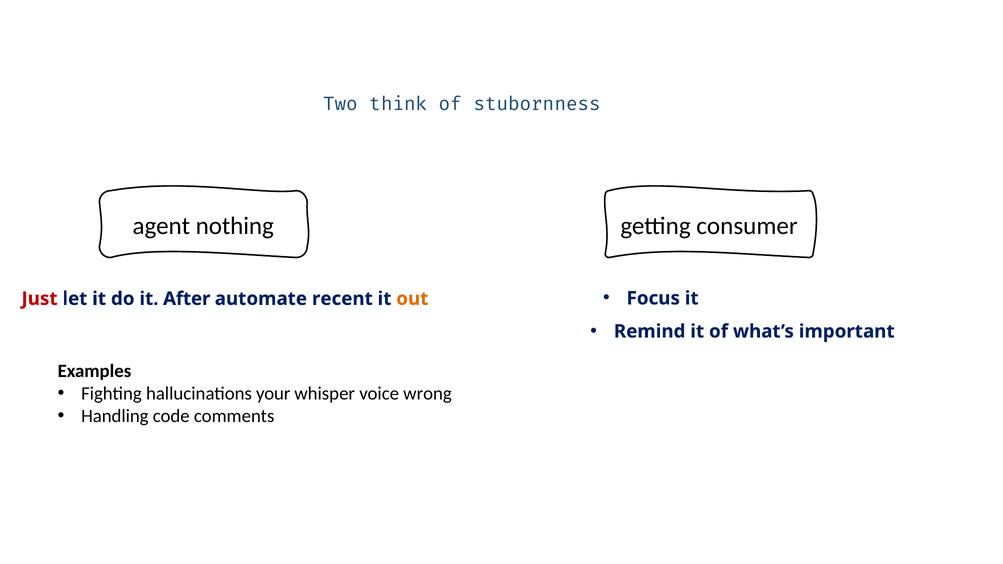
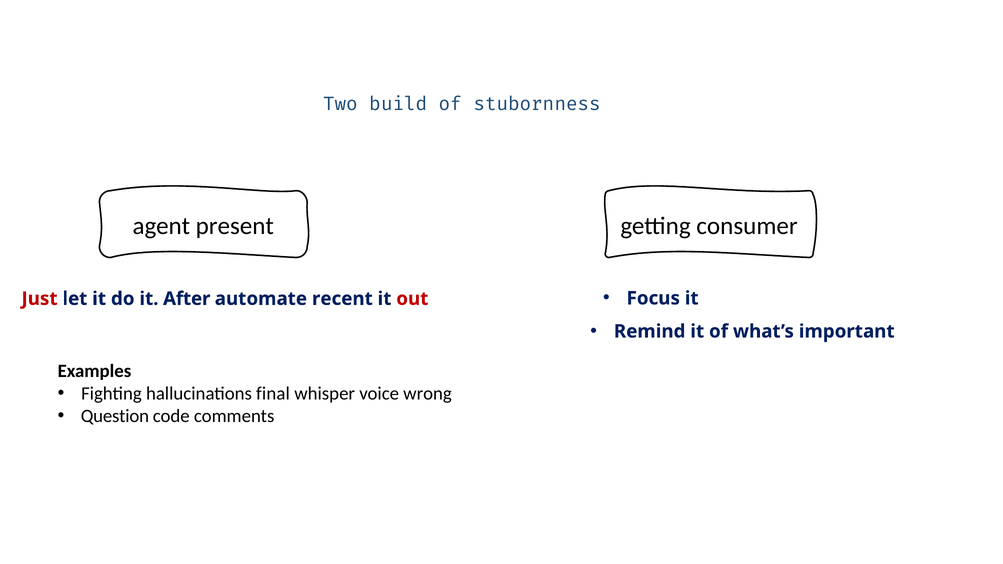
think: think -> build
nothing: nothing -> present
out colour: orange -> red
your: your -> final
Handling: Handling -> Question
